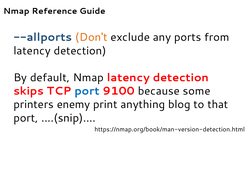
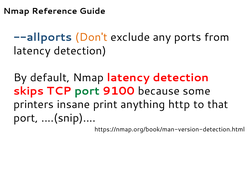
port at (87, 91) colour: blue -> green
enemy: enemy -> insane
blog: blog -> http
